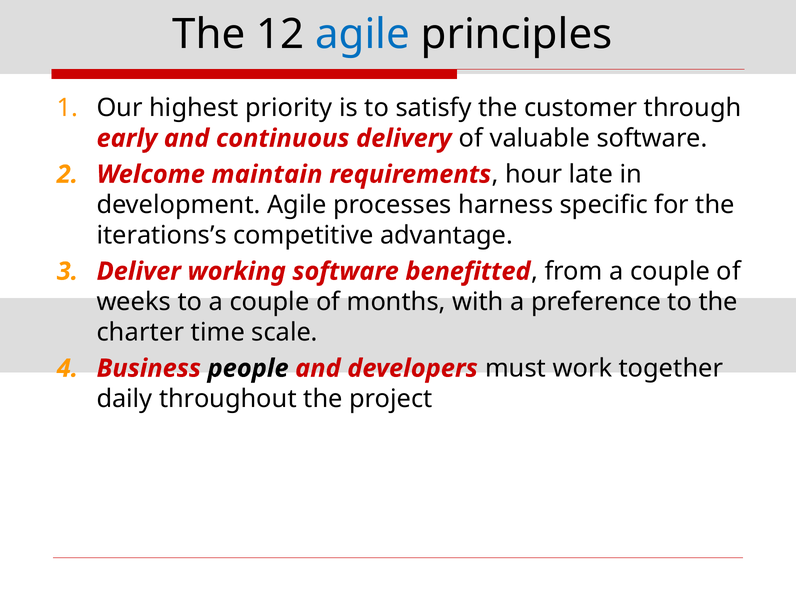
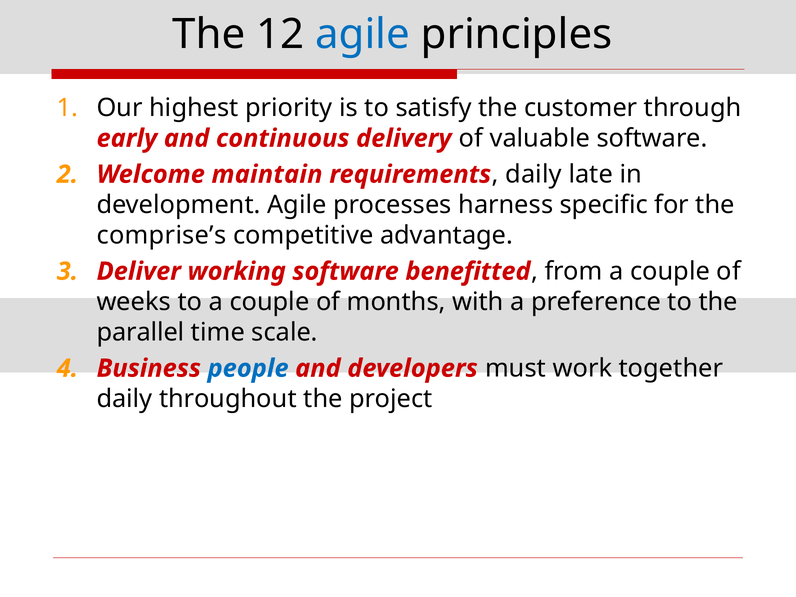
hour at (534, 174): hour -> daily
iterations’s: iterations’s -> comprise’s
charter: charter -> parallel
people colour: black -> blue
